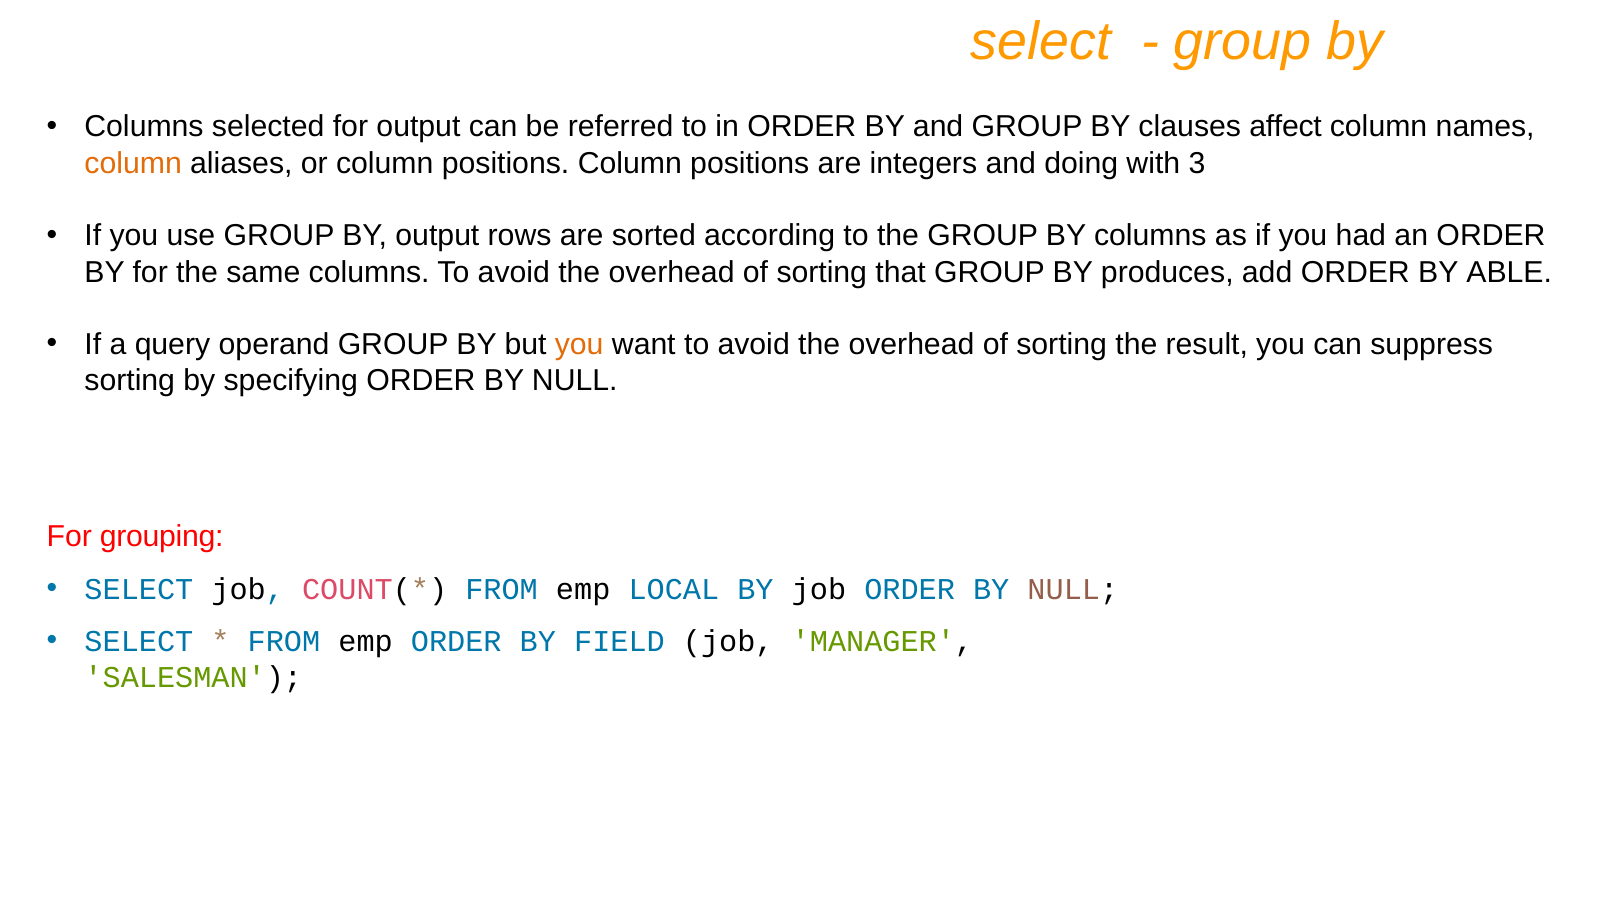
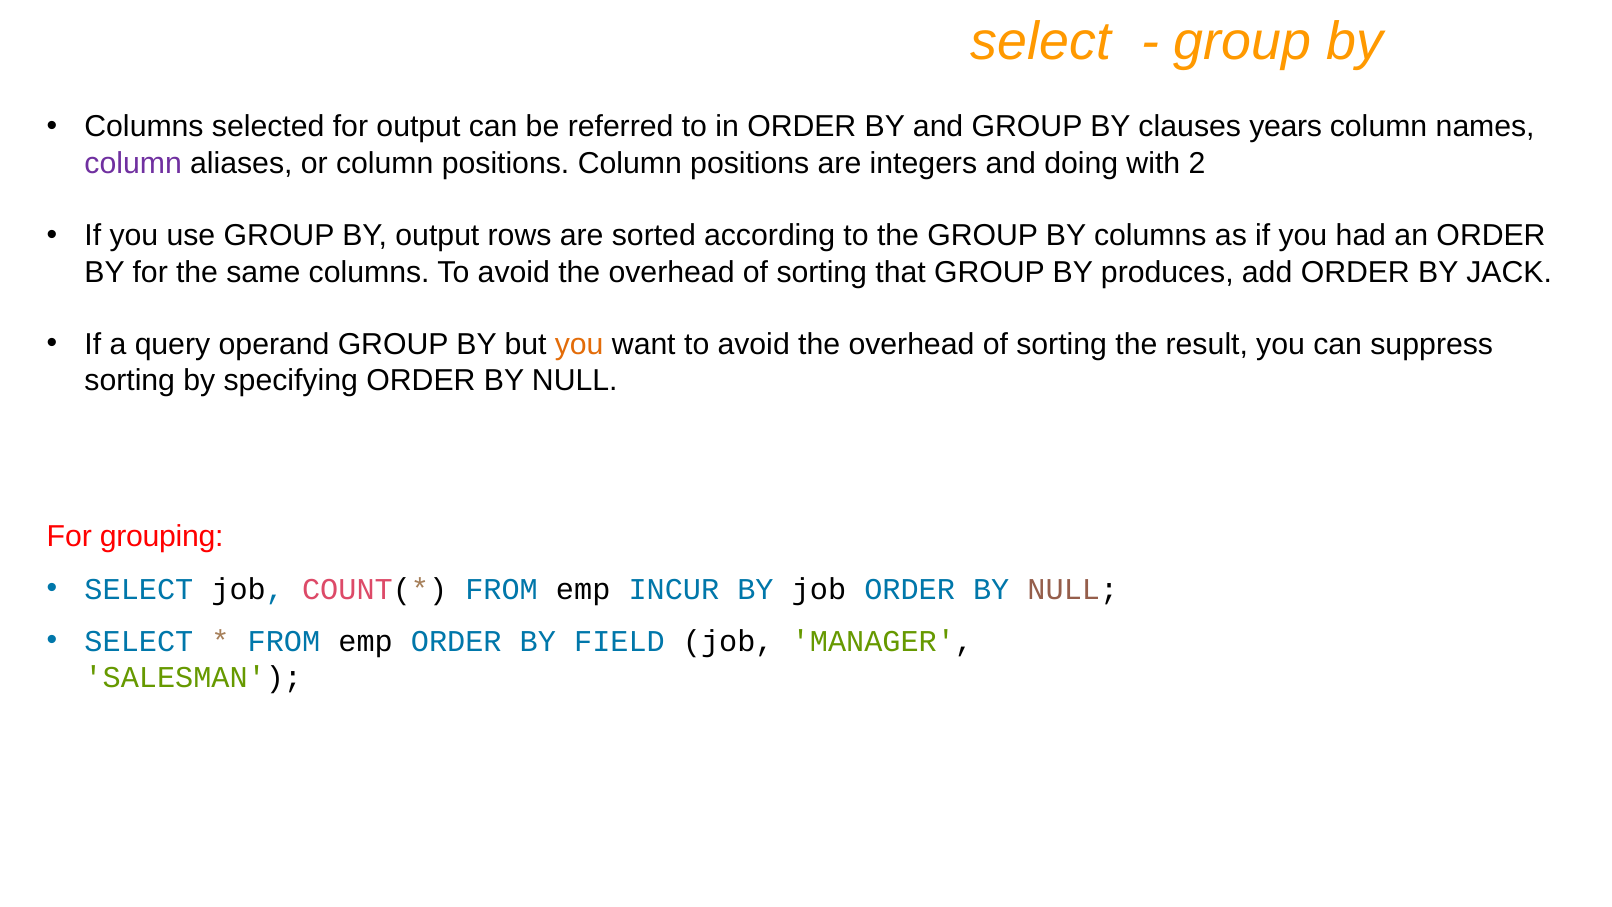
affect: affect -> years
column at (133, 163) colour: orange -> purple
3: 3 -> 2
ABLE: ABLE -> JACK
LOCAL: LOCAL -> INCUR
